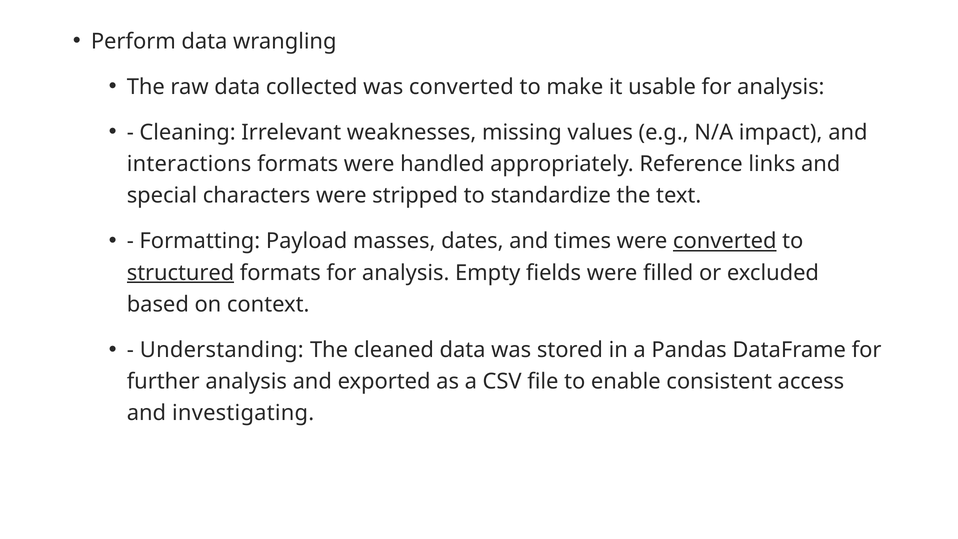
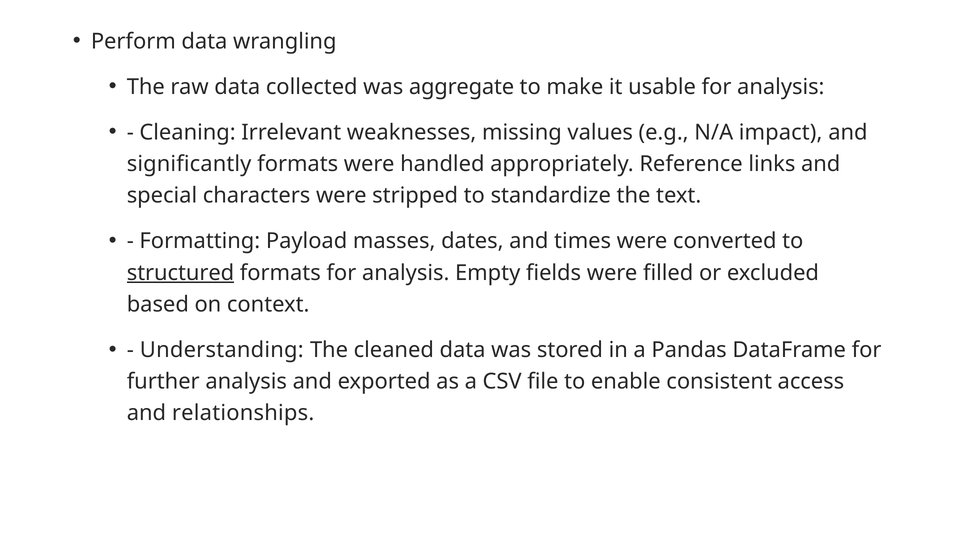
was converted: converted -> aggregate
interactions: interactions -> significantly
converted at (725, 241) underline: present -> none
investigating: investigating -> relationships
